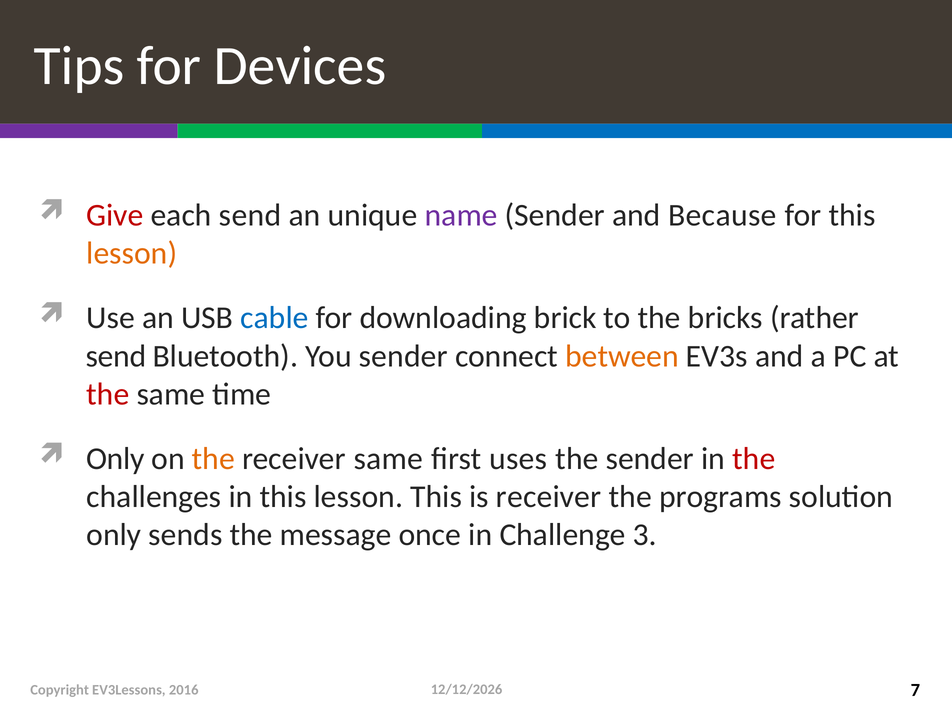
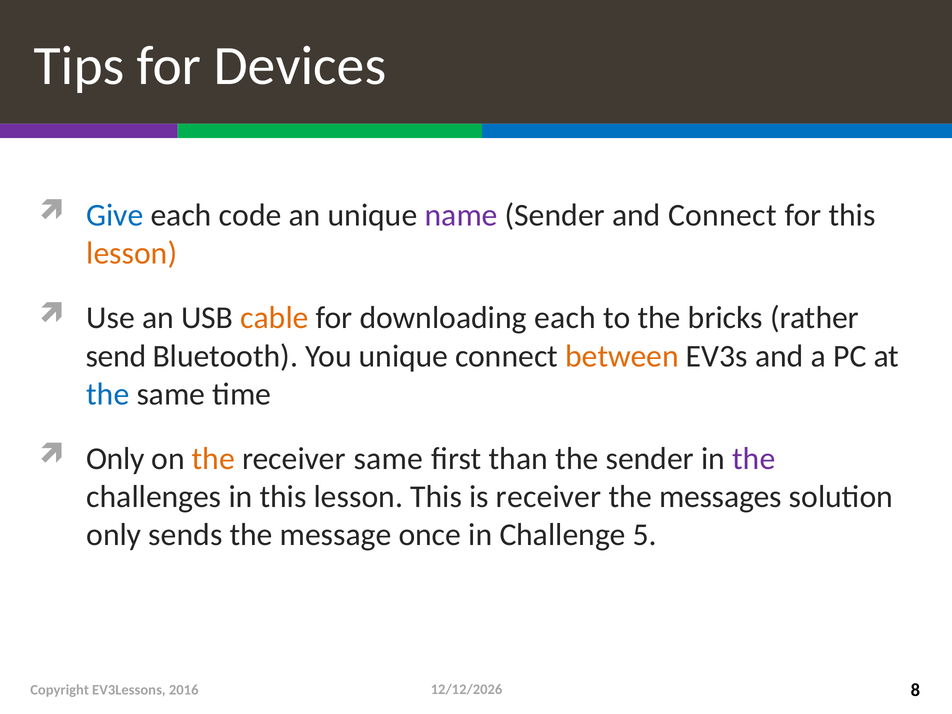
Give colour: red -> blue
each send: send -> code
and Because: Because -> Connect
cable colour: blue -> orange
downloading brick: brick -> each
You sender: sender -> unique
the at (108, 394) colour: red -> blue
uses: uses -> than
the at (754, 459) colour: red -> purple
programs: programs -> messages
3: 3 -> 5
7: 7 -> 8
